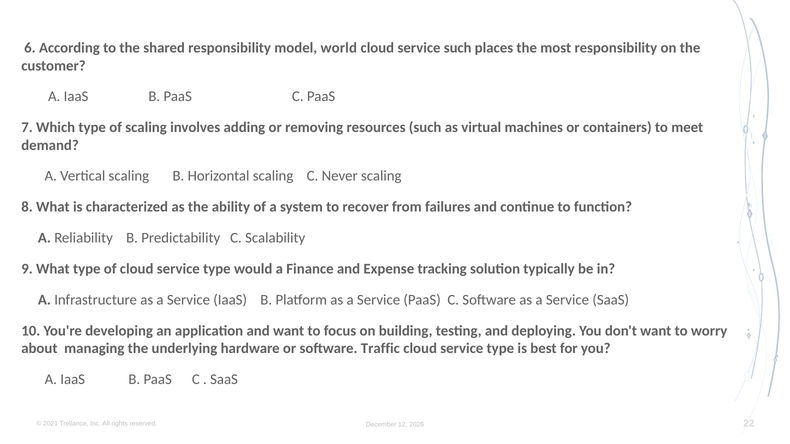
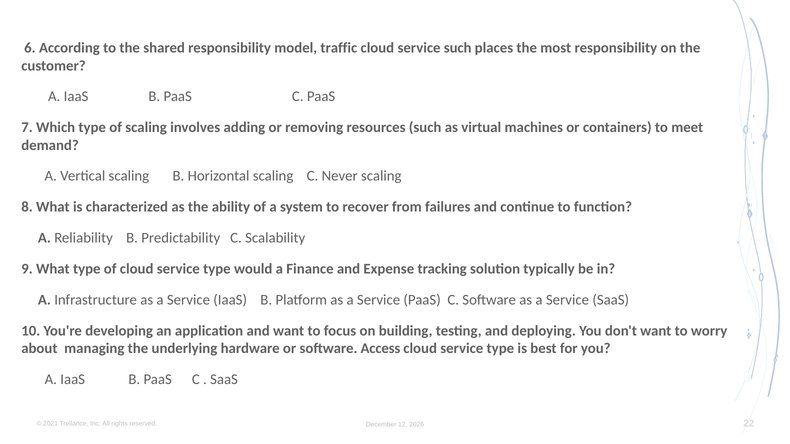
world: world -> traffic
Traffic: Traffic -> Access
